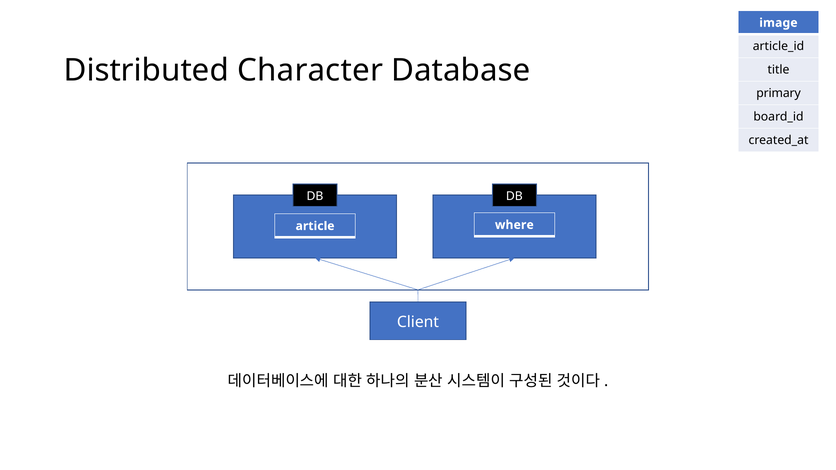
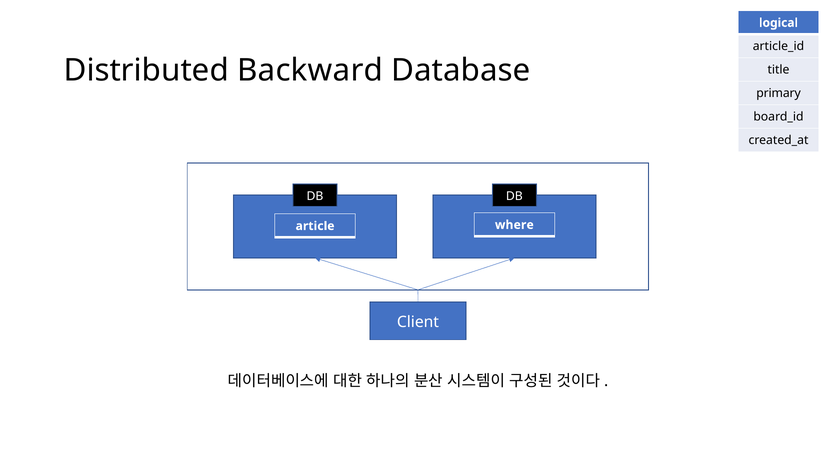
image: image -> logical
Character: Character -> Backward
